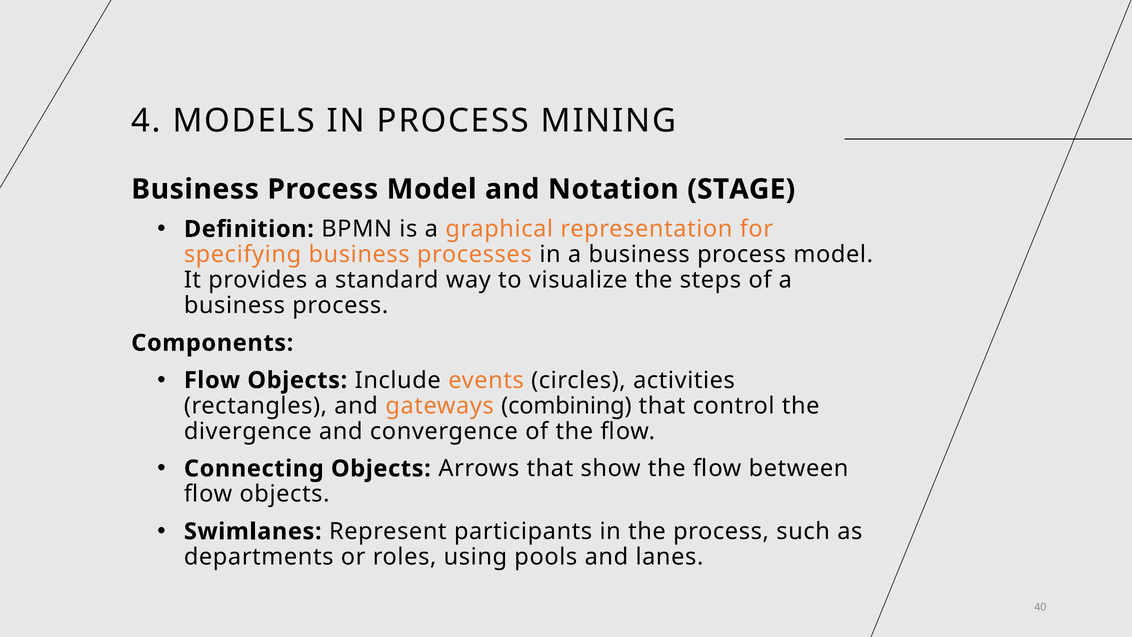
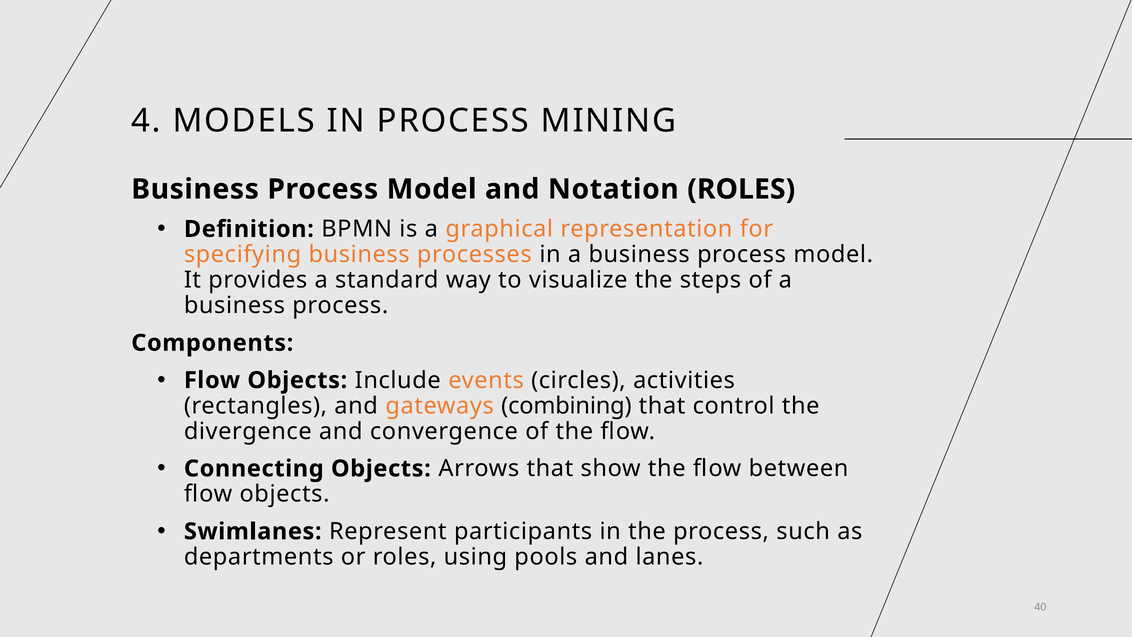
Notation STAGE: STAGE -> ROLES
